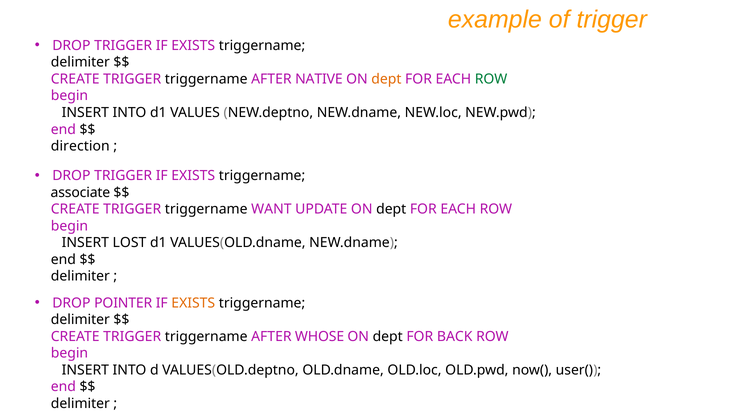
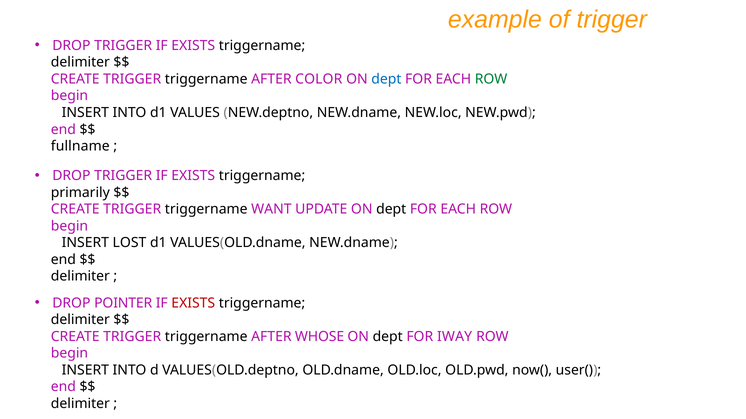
NATIVE: NATIVE -> COLOR
dept at (386, 79) colour: orange -> blue
direction: direction -> fullname
associate: associate -> primarily
EXISTS at (193, 303) colour: orange -> red
BACK: BACK -> IWAY
